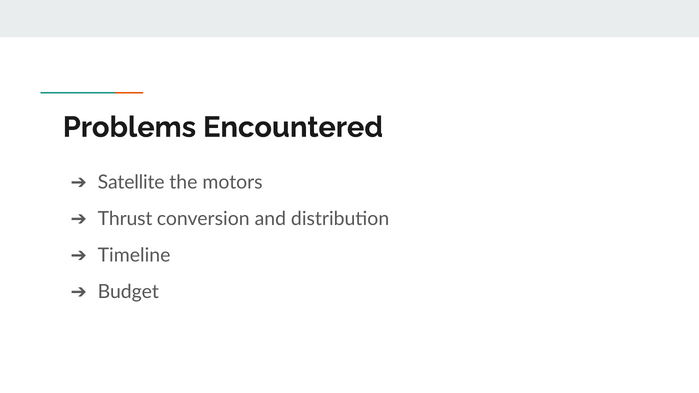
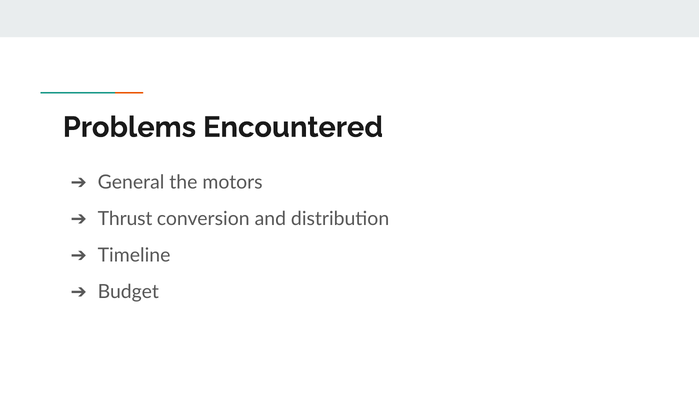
Satellite: Satellite -> General
